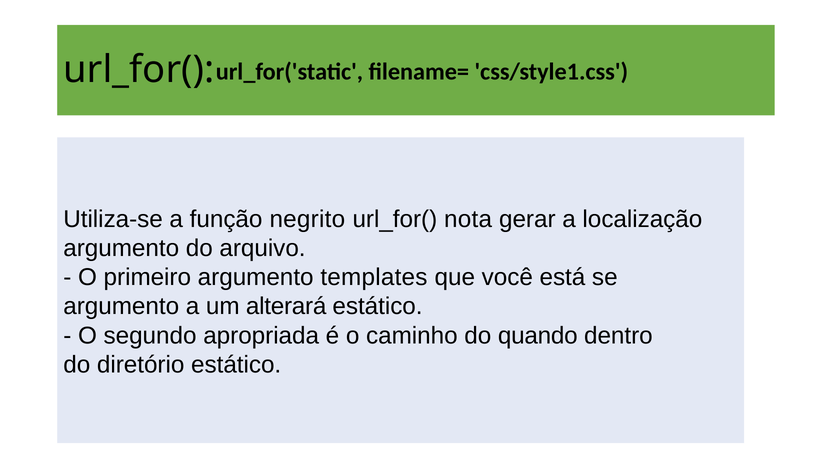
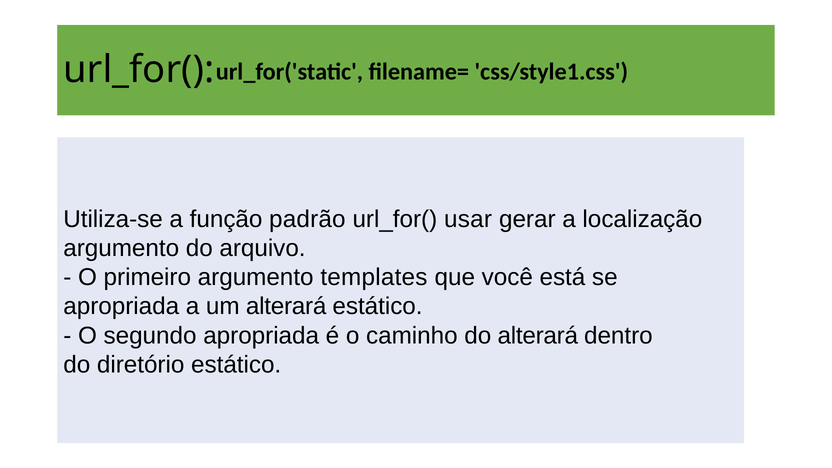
negrito: negrito -> padrão
nota: nota -> usar
argumento at (121, 306): argumento -> apropriada
do quando: quando -> alterará
